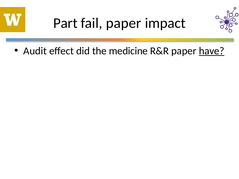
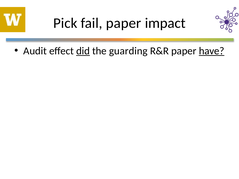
Part: Part -> Pick
did underline: none -> present
medicine: medicine -> guarding
